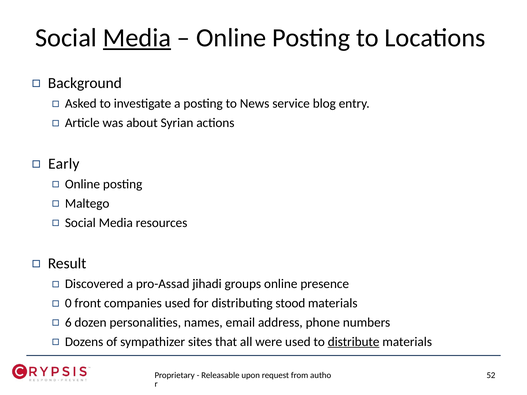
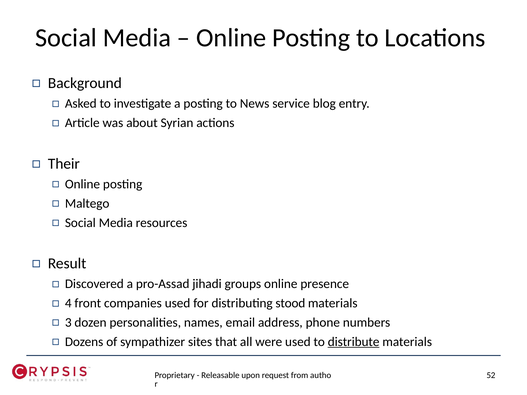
Media at (137, 38) underline: present -> none
Early: Early -> Their
0: 0 -> 4
6: 6 -> 3
